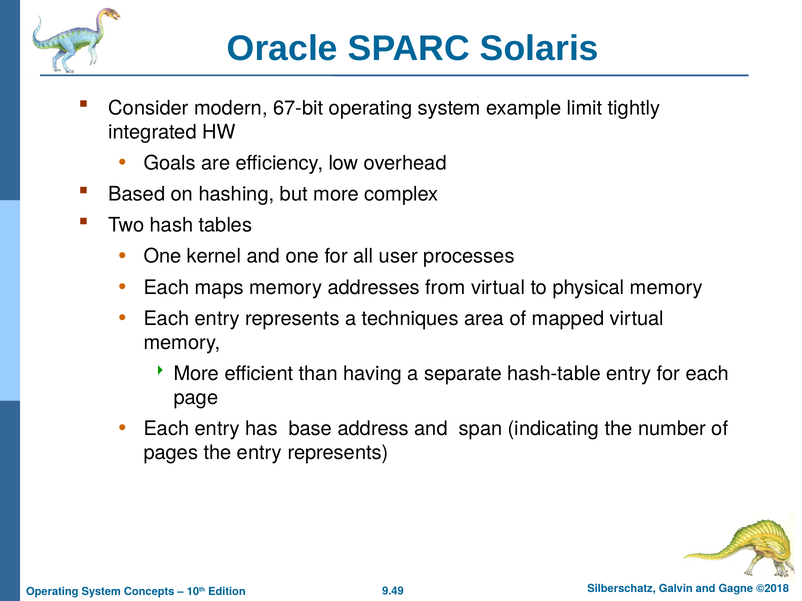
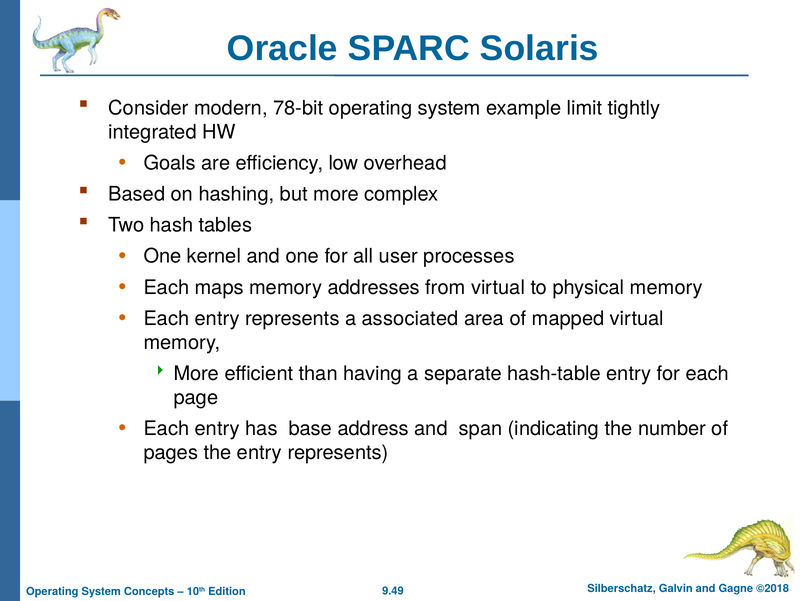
67-bit: 67-bit -> 78-bit
techniques: techniques -> associated
